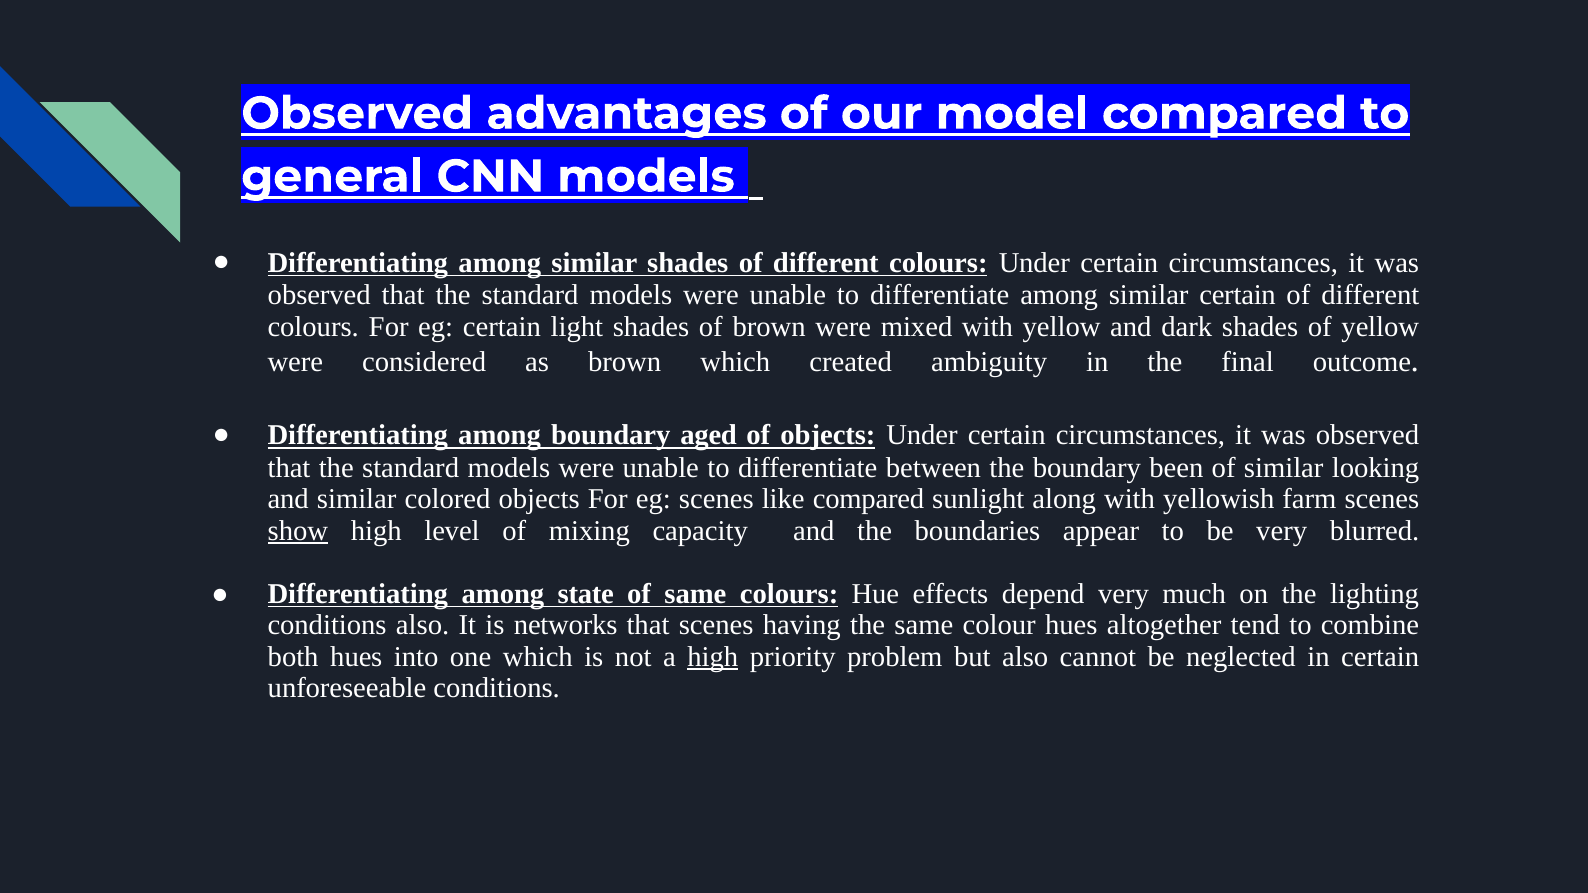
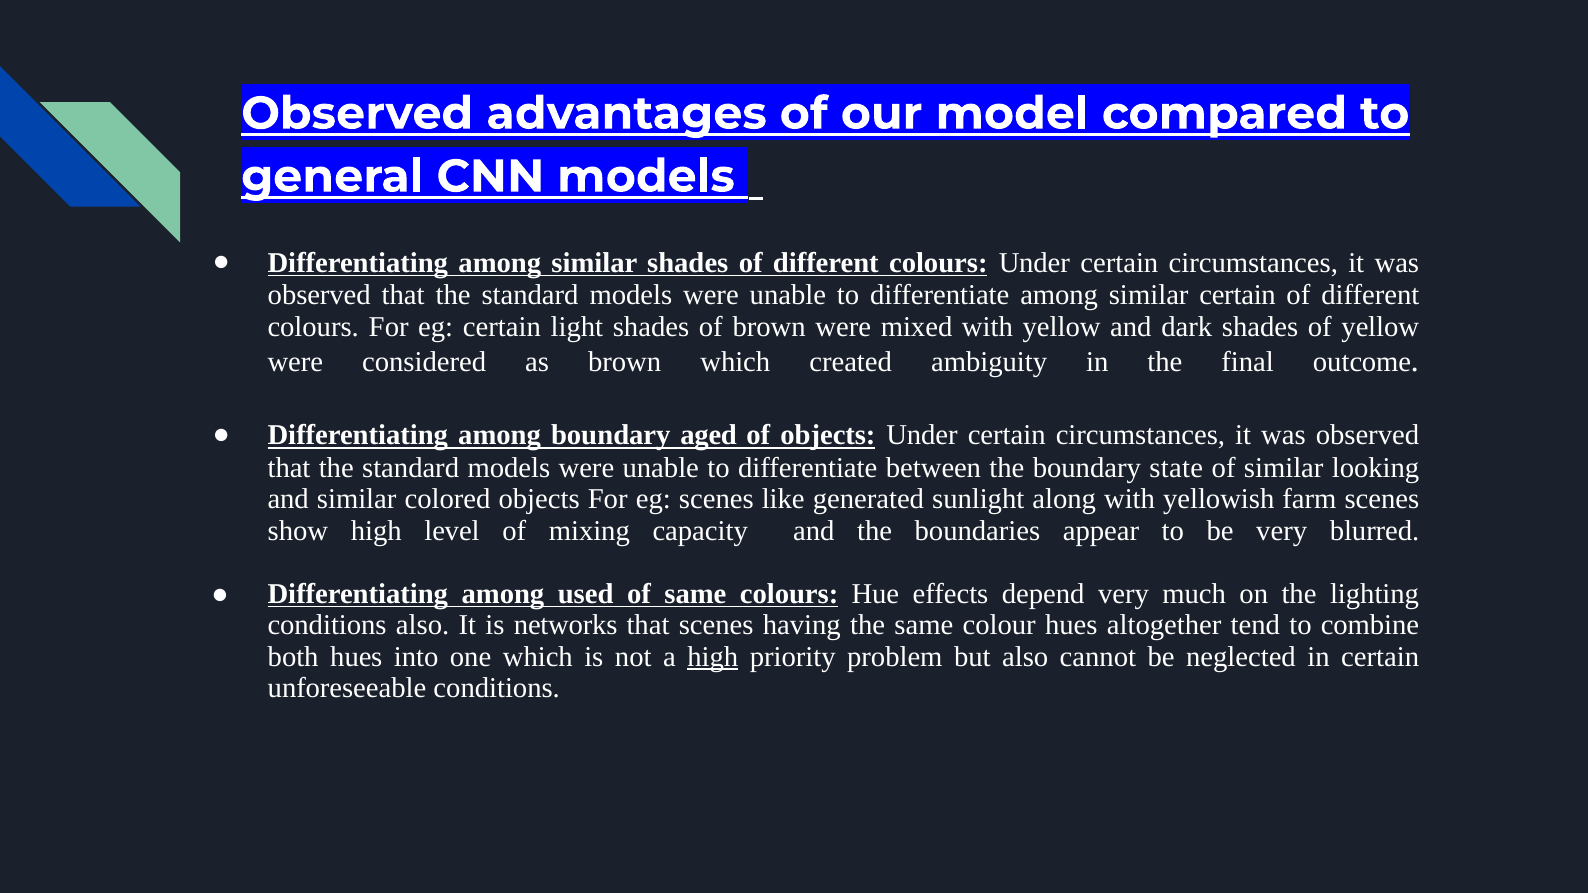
been: been -> state
like compared: compared -> generated
show underline: present -> none
state: state -> used
